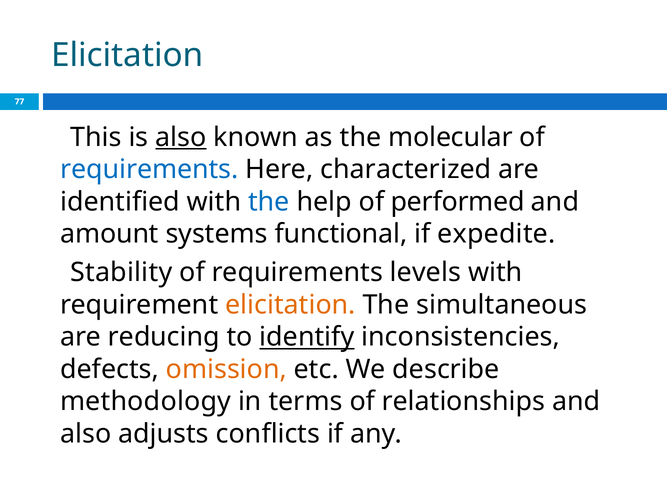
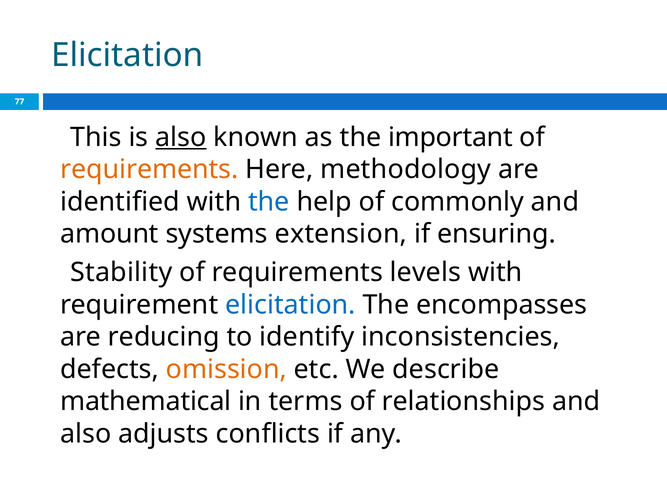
molecular: molecular -> important
requirements at (149, 170) colour: blue -> orange
characterized: characterized -> methodology
performed: performed -> commonly
functional: functional -> extension
expedite: expedite -> ensuring
elicitation at (290, 305) colour: orange -> blue
simultaneous: simultaneous -> encompasses
identify underline: present -> none
methodology: methodology -> mathematical
